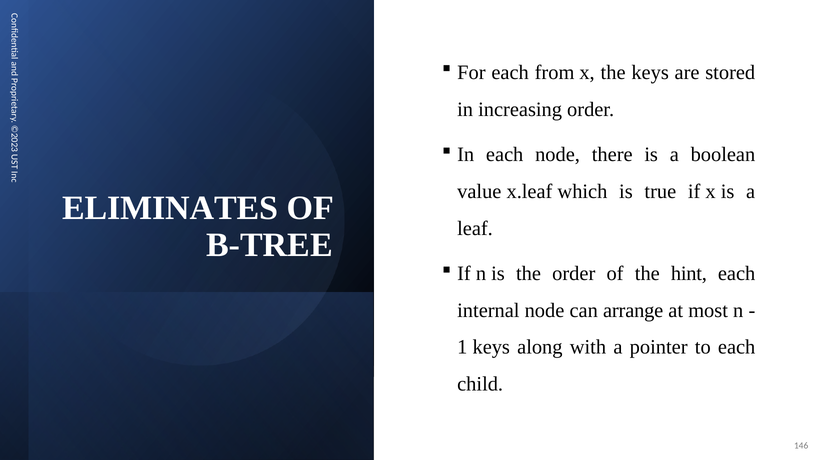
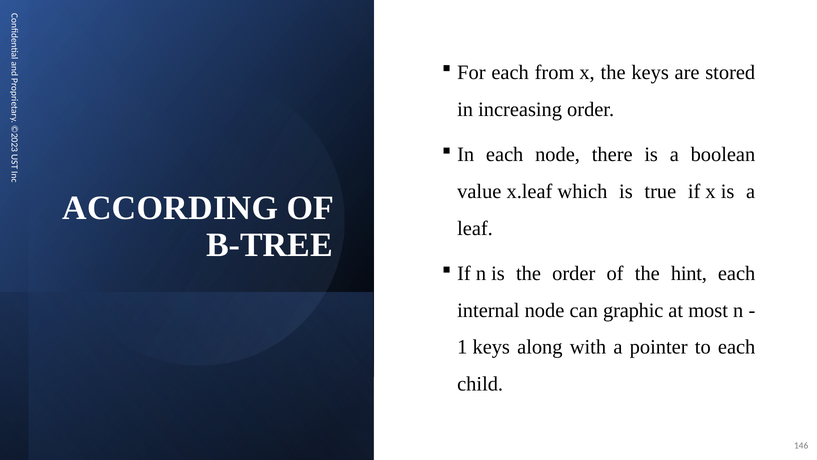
ELIMINATES: ELIMINATES -> ACCORDING
arrange: arrange -> graphic
